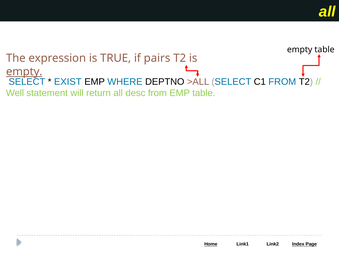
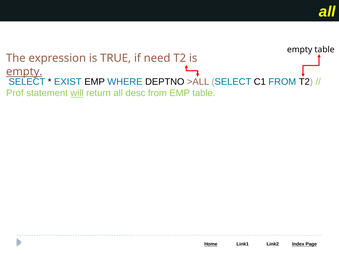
pairs: pairs -> need
Well: Well -> Prof
will underline: none -> present
